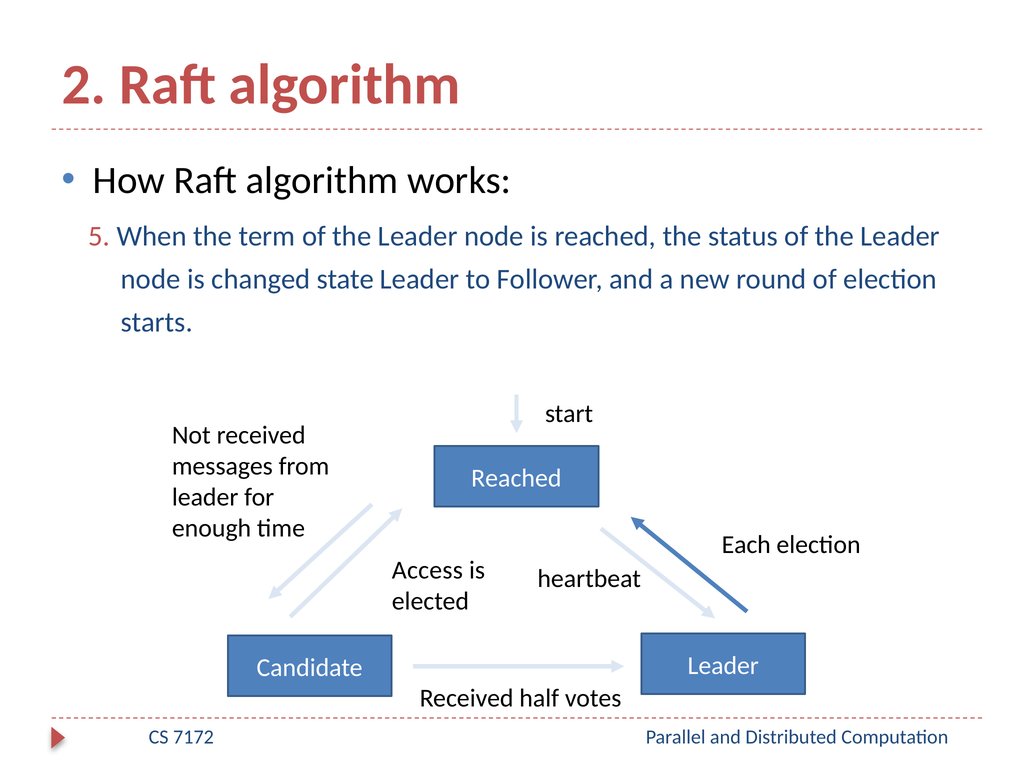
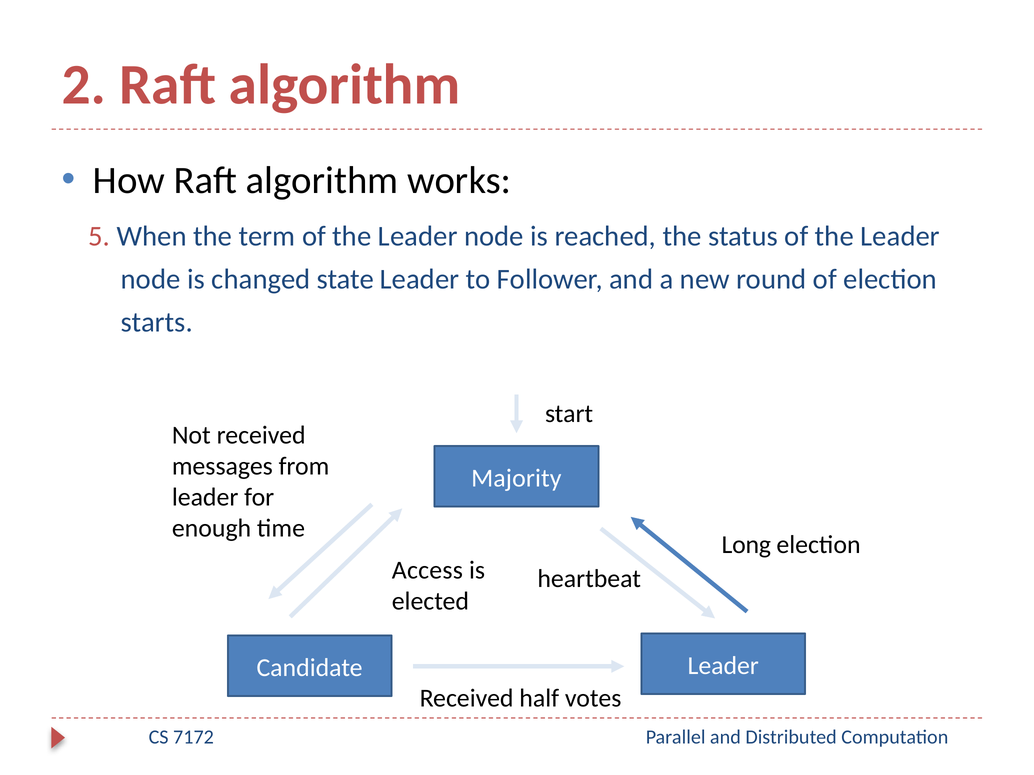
Reached at (516, 478): Reached -> Majority
Each: Each -> Long
